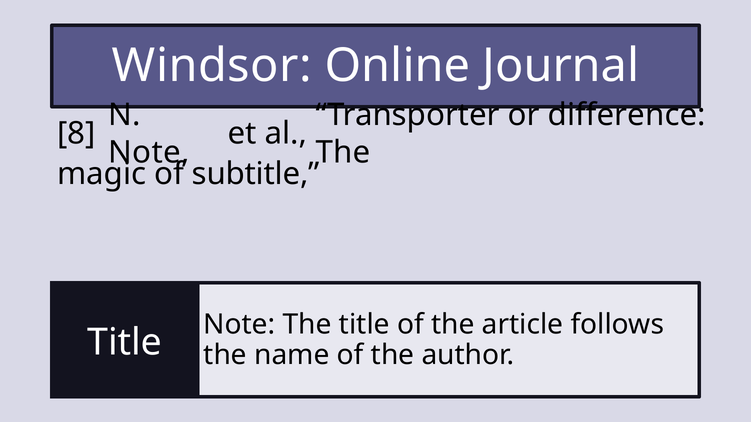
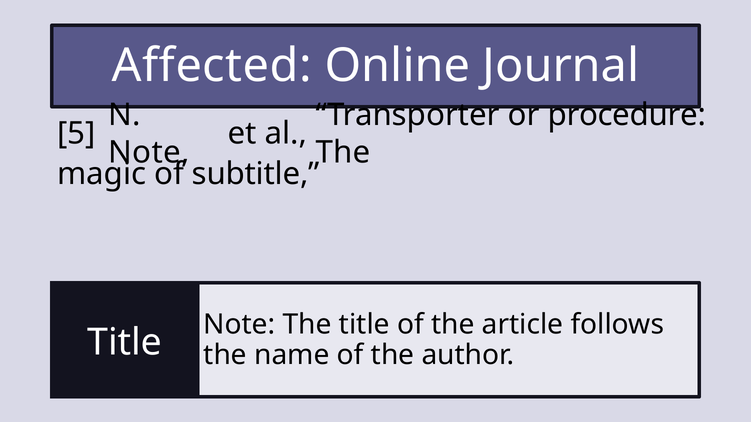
Windsor: Windsor -> Affected
difference: difference -> procedure
8: 8 -> 5
